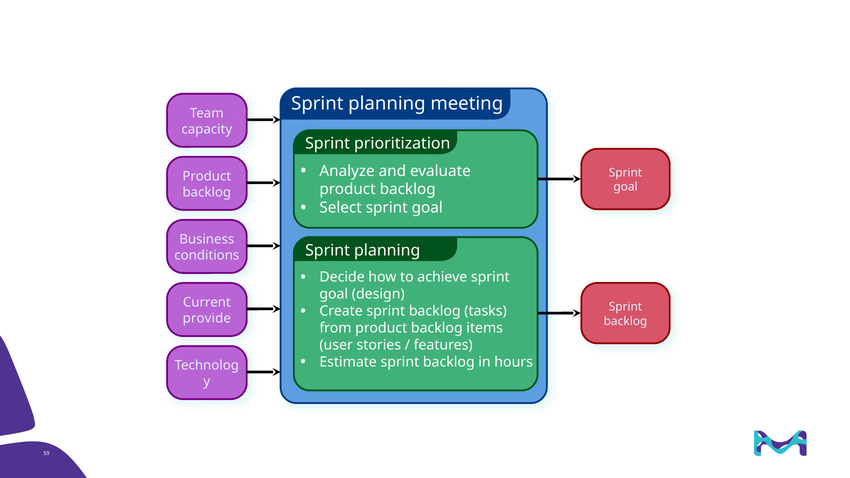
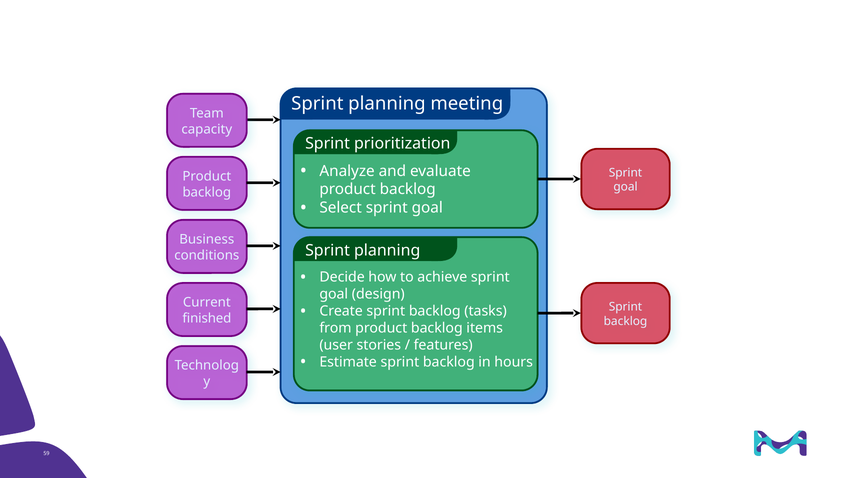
provide: provide -> finished
